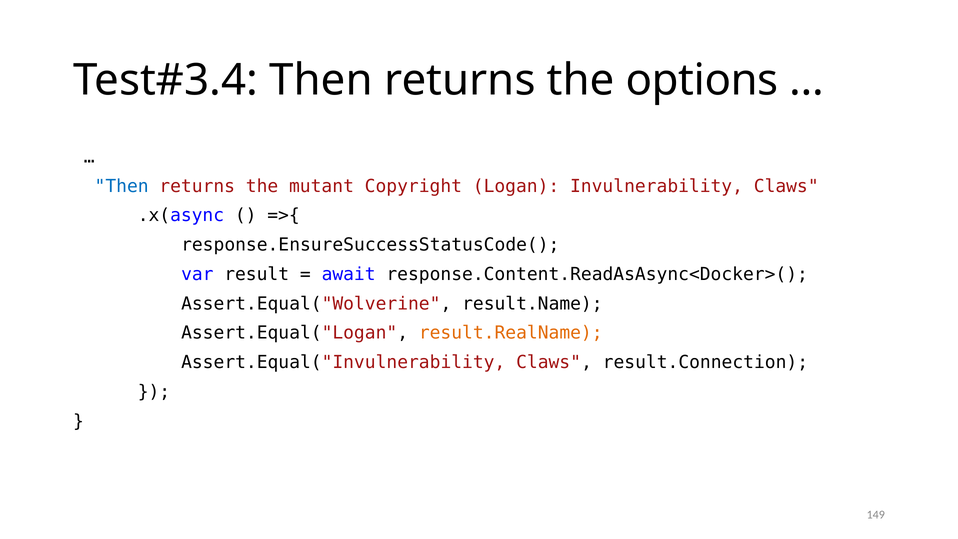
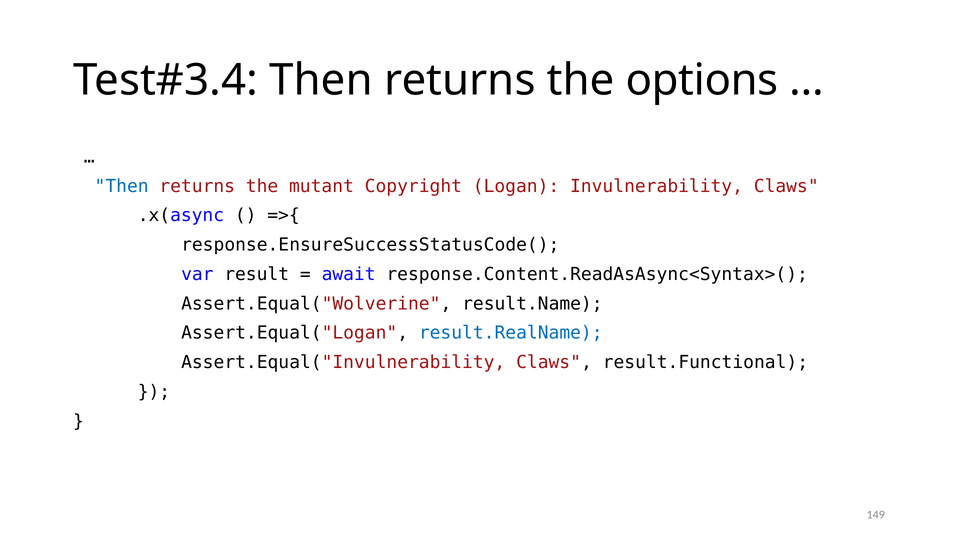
response.Content.ReadAsAsync<Docker>(: response.Content.ReadAsAsync<Docker>( -> response.Content.ReadAsAsync<Syntax>(
result.RealName colour: orange -> blue
result.Connection: result.Connection -> result.Functional
